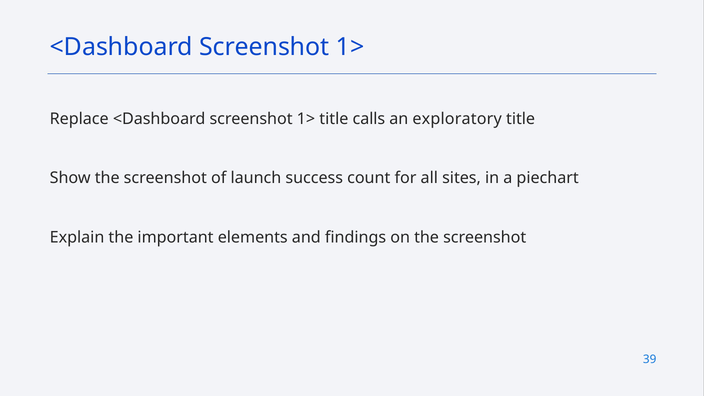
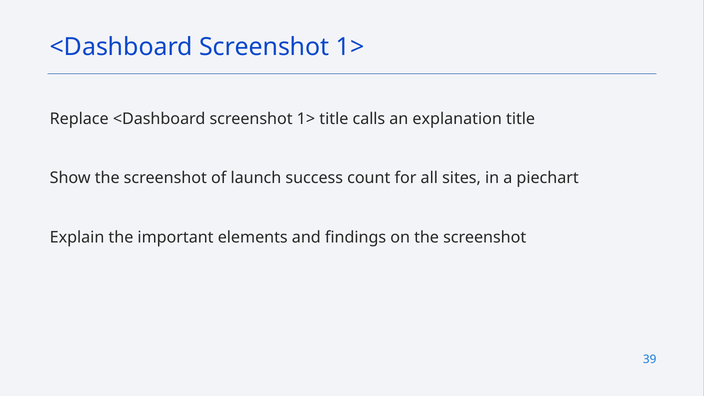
exploratory: exploratory -> explanation
